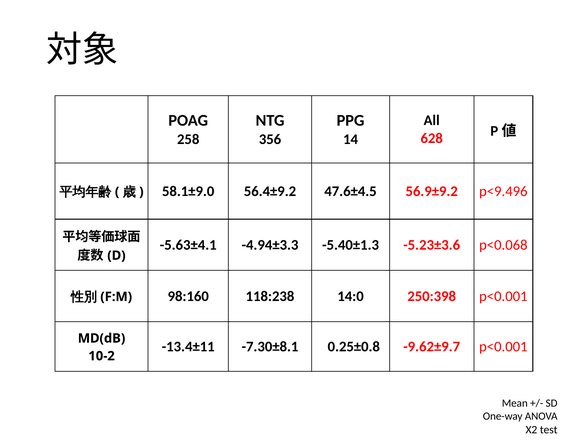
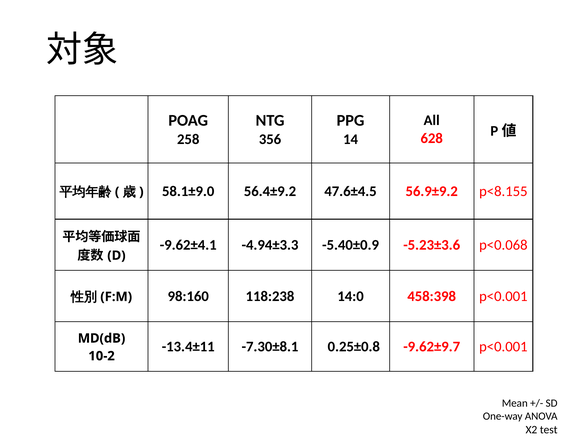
p<9.496: p<9.496 -> p<8.155
-5.63±4.1: -5.63±4.1 -> -9.62±4.1
-5.40±1.3: -5.40±1.3 -> -5.40±0.9
250:398: 250:398 -> 458:398
